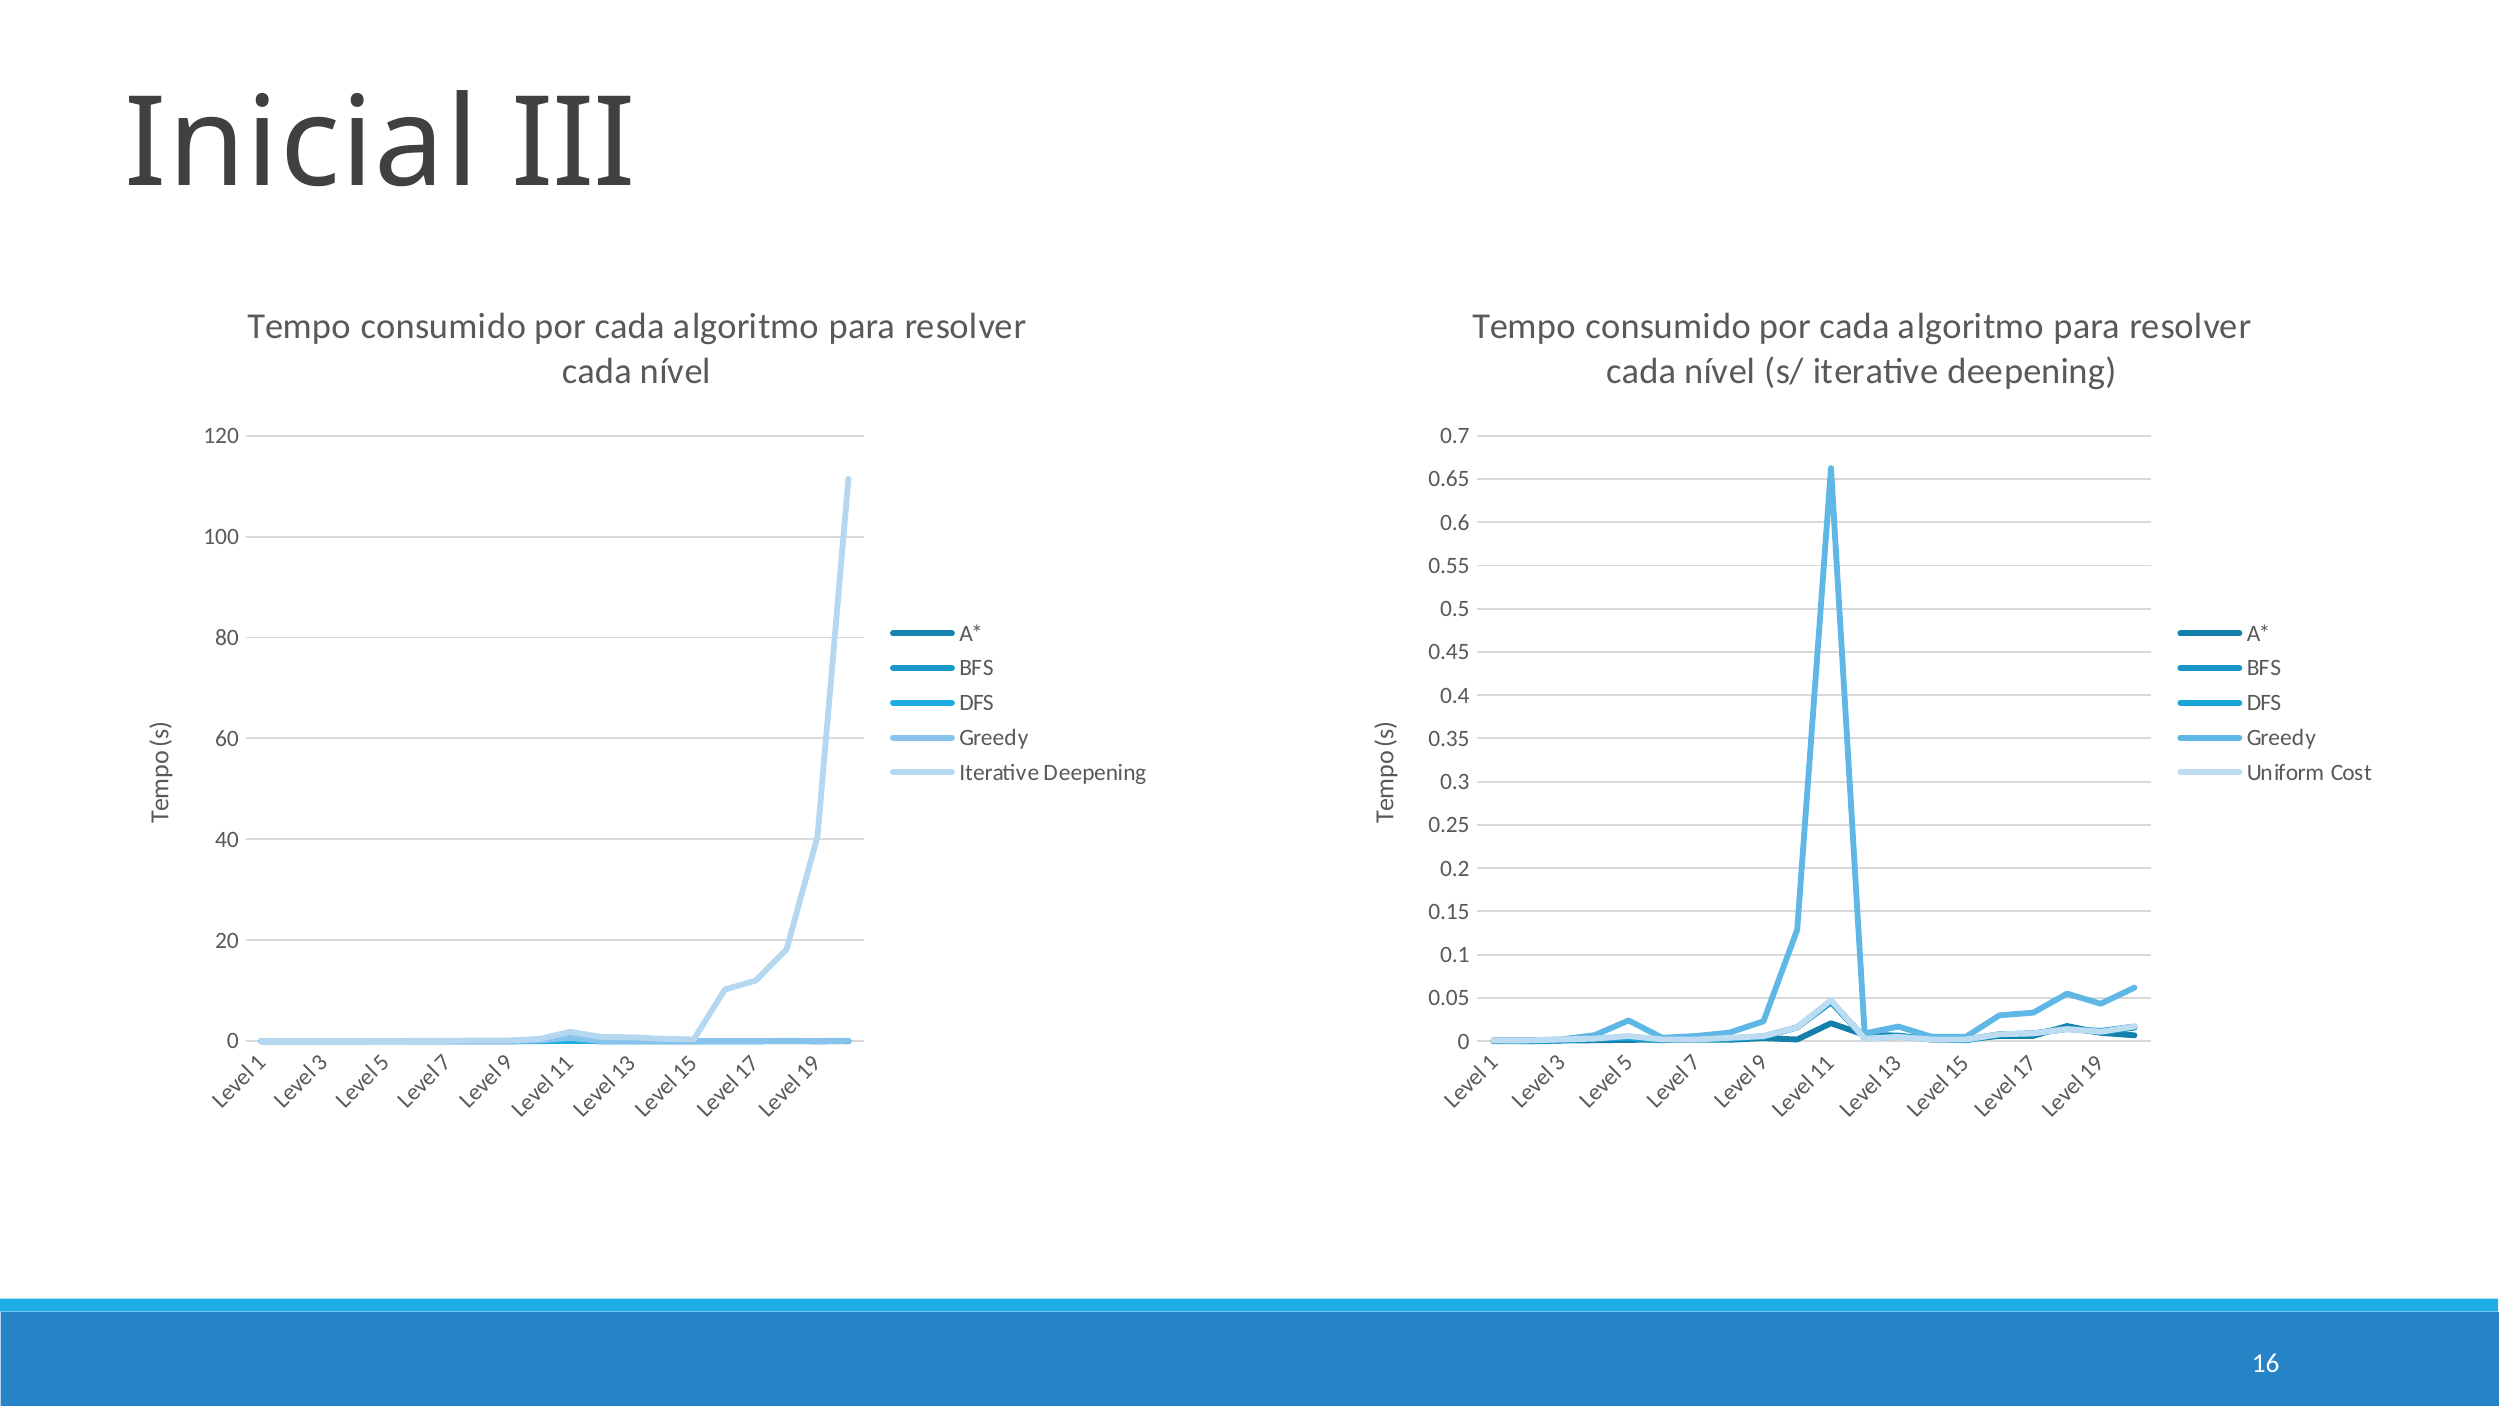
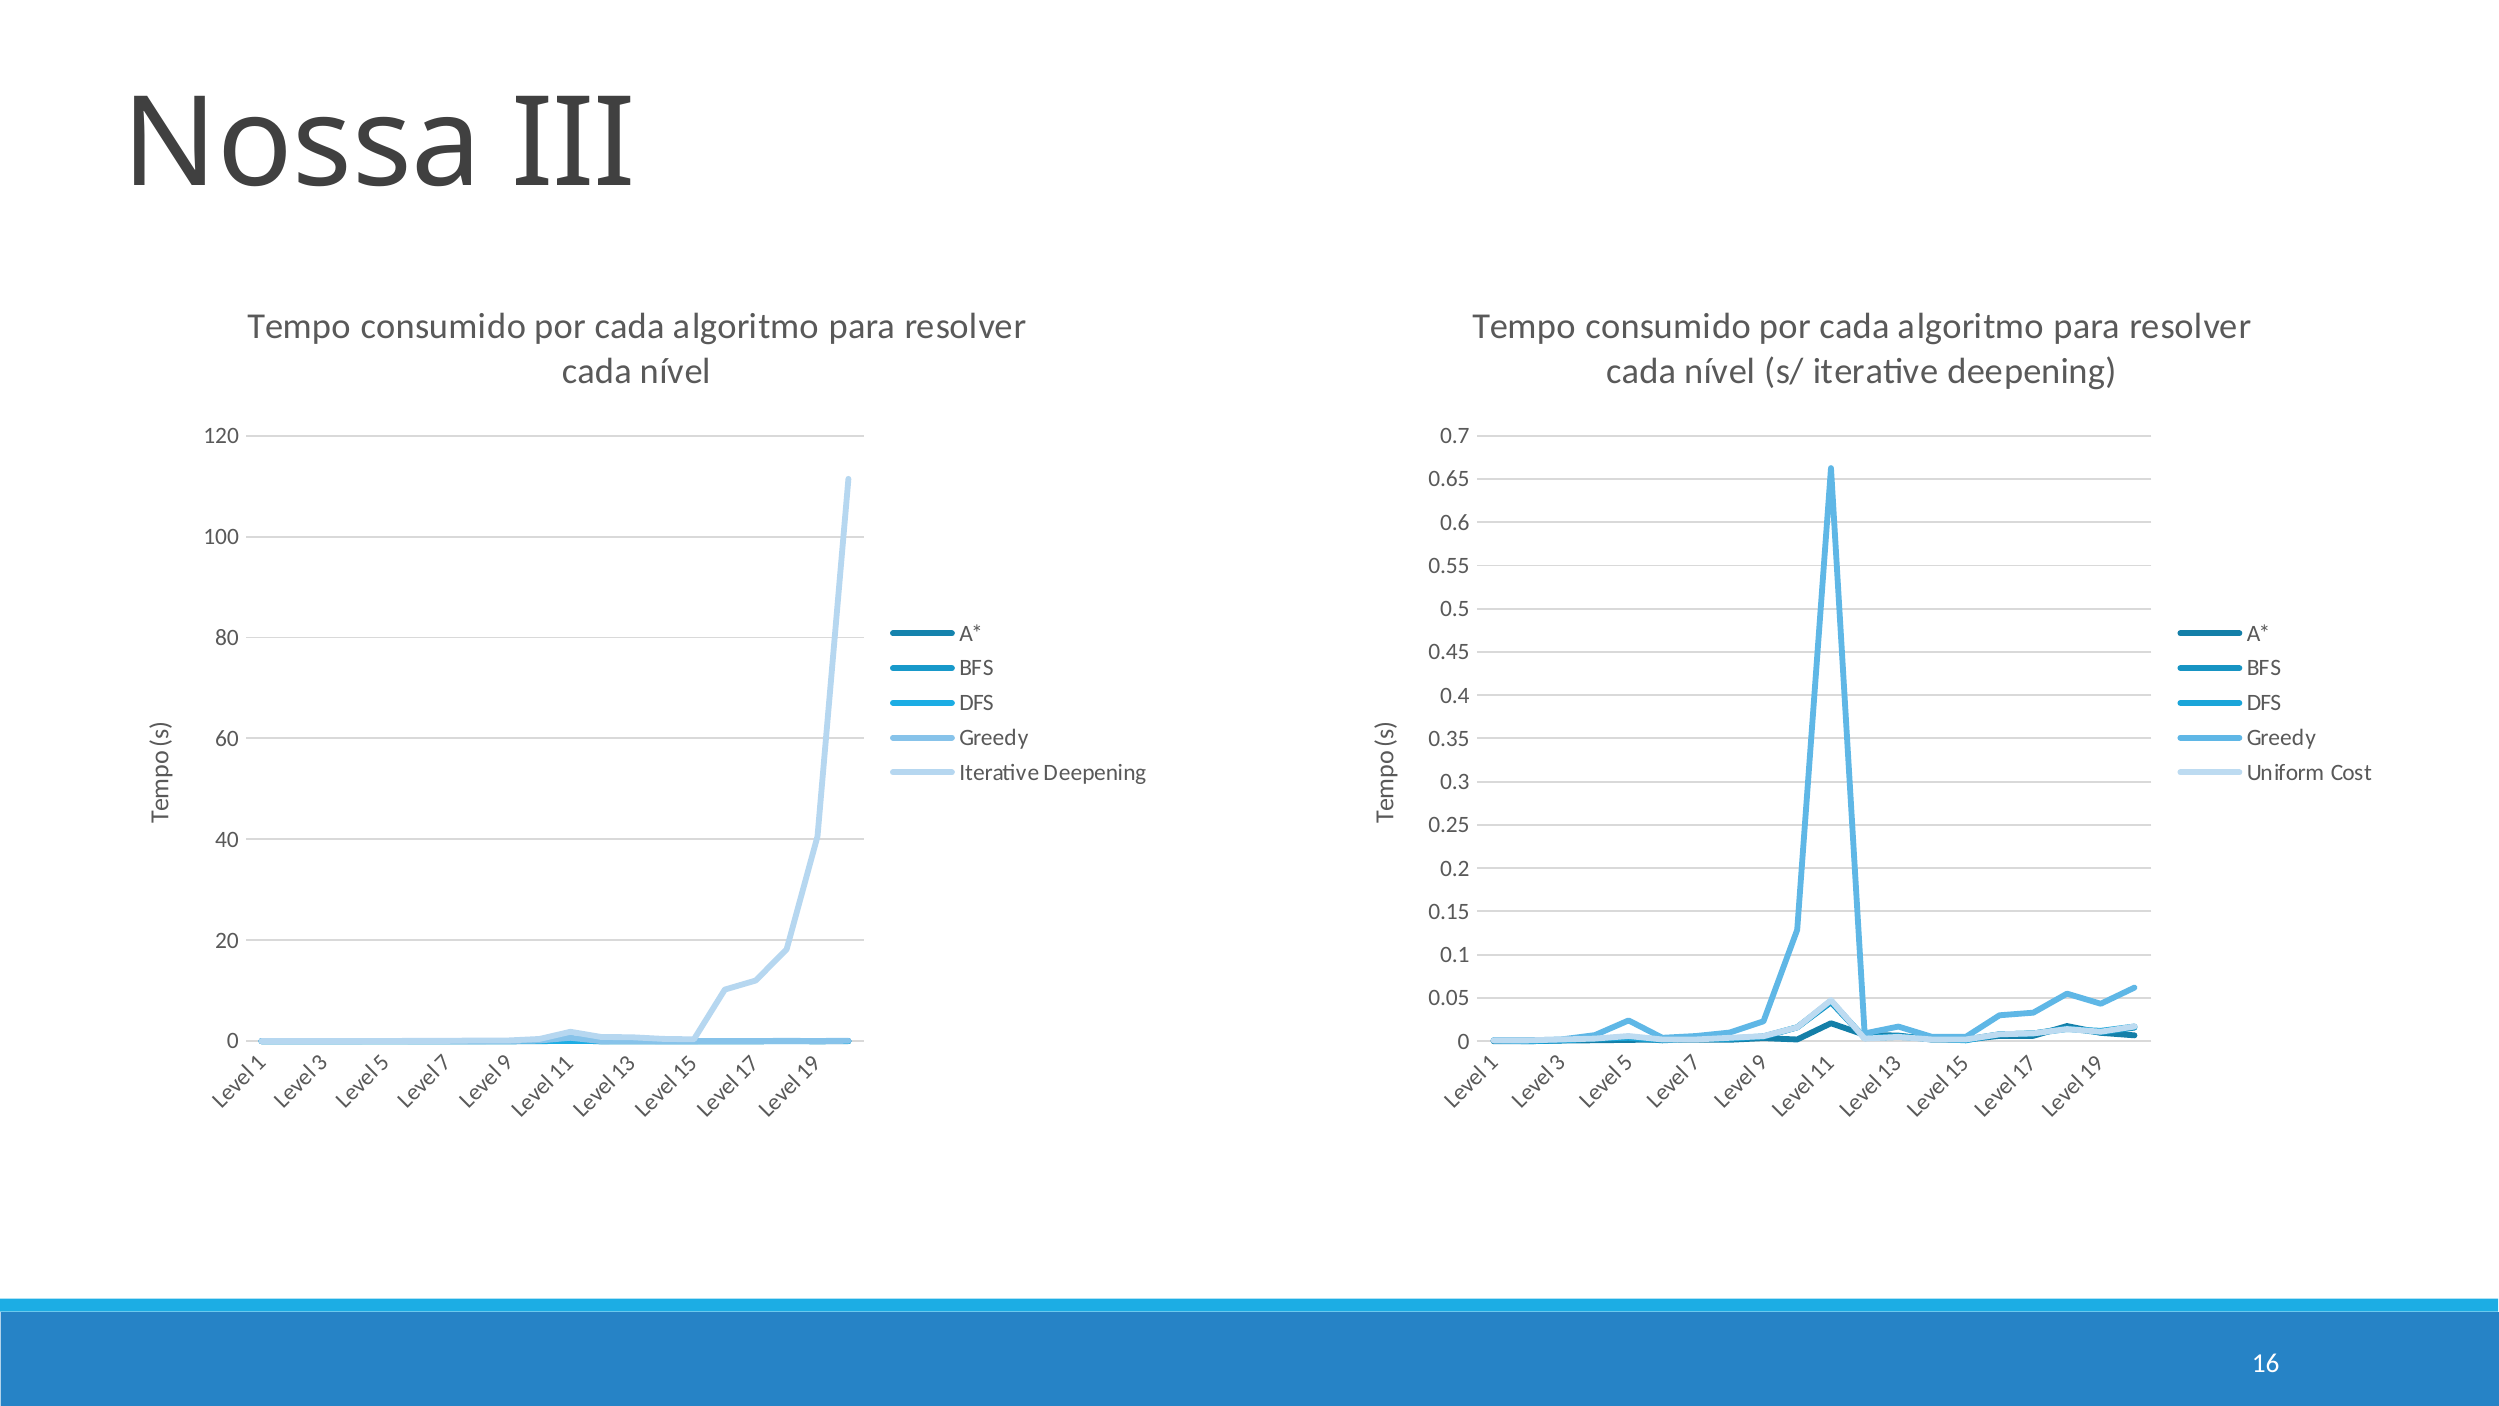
Inicial: Inicial -> Nossa
